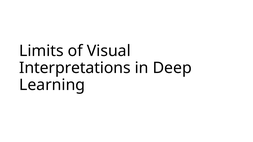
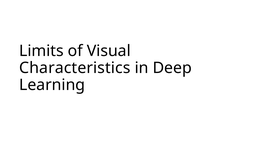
Interpretations: Interpretations -> Characteristics
